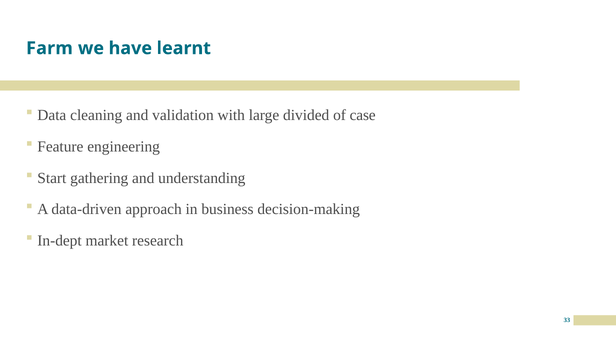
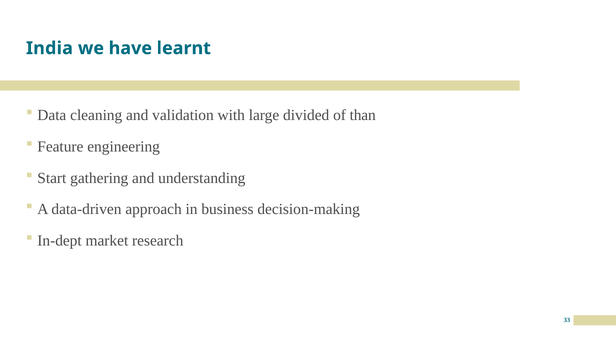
Farm: Farm -> India
case: case -> than
